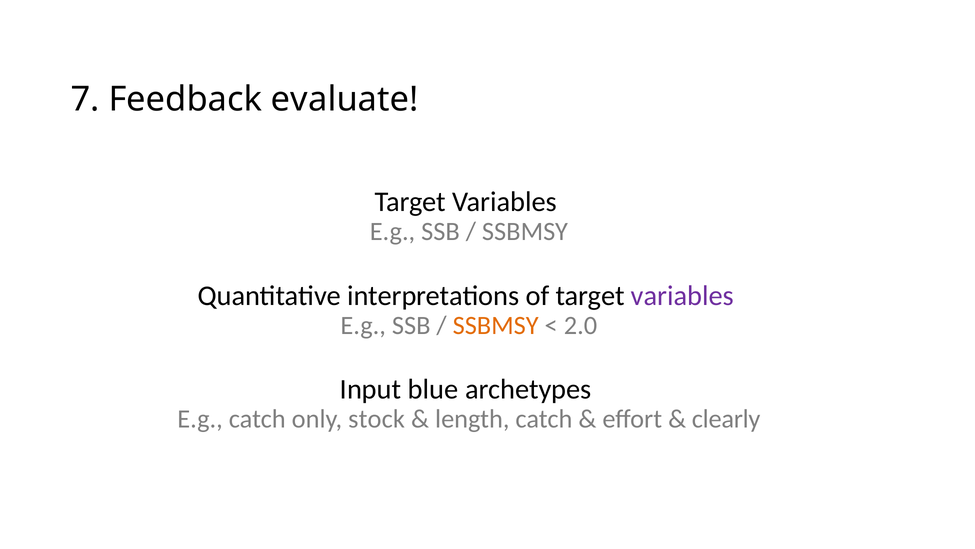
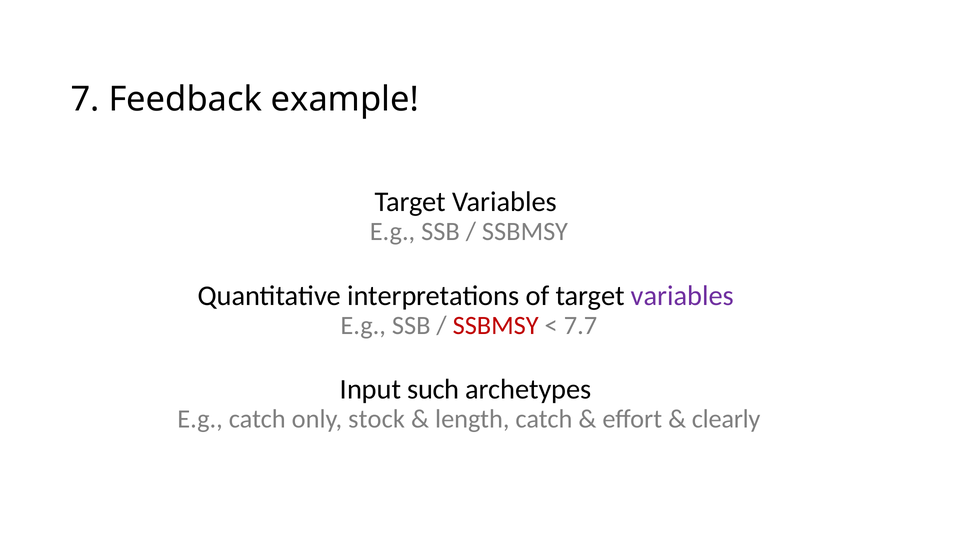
evaluate: evaluate -> example
SSBMSY at (496, 325) colour: orange -> red
2.0: 2.0 -> 7.7
blue: blue -> such
